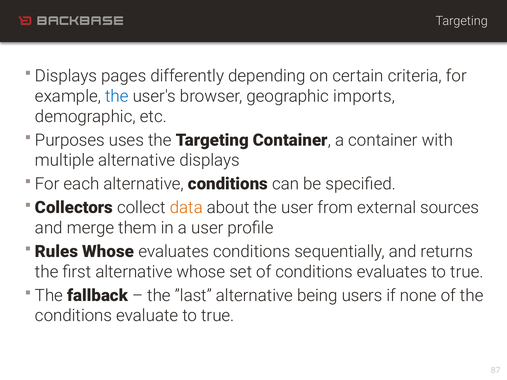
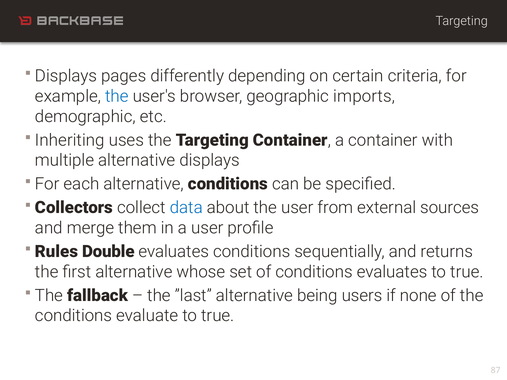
Purposes: Purposes -> Inheriting
data colour: orange -> blue
Rules Whose: Whose -> Double
